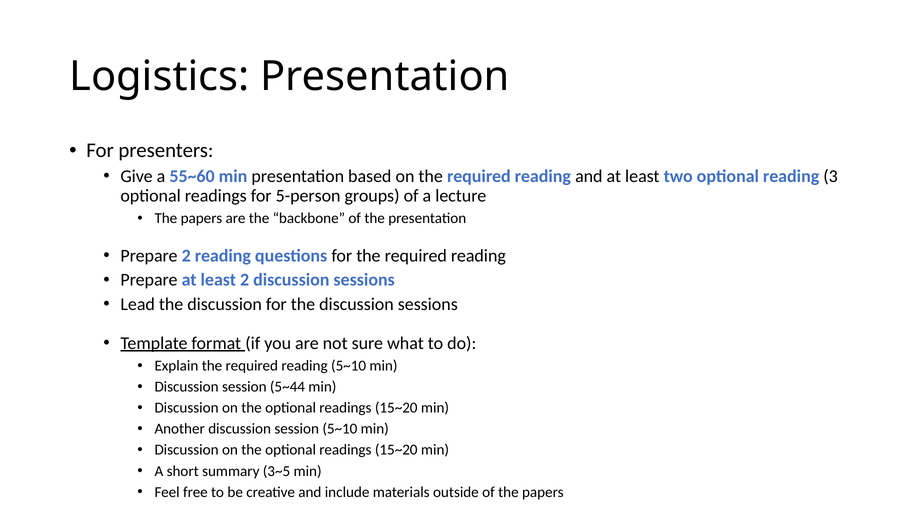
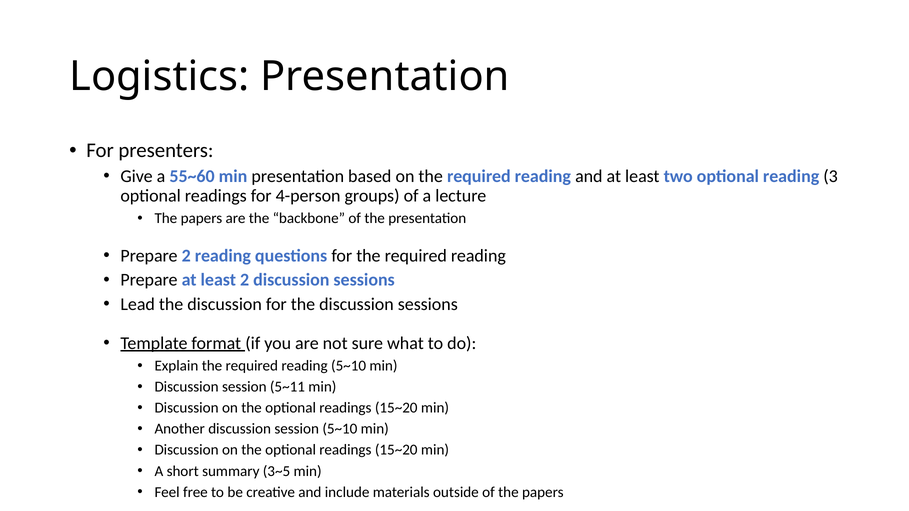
5-person: 5-person -> 4-person
5~44: 5~44 -> 5~11
